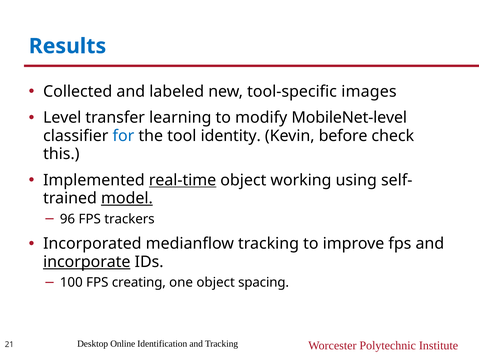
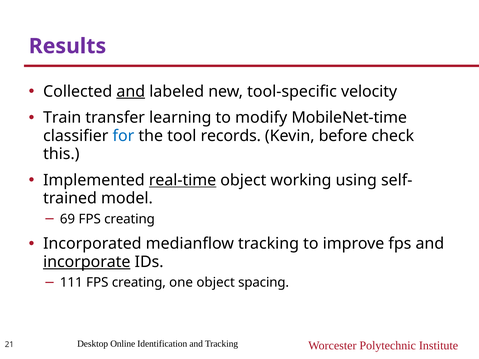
Results colour: blue -> purple
and at (131, 92) underline: none -> present
images: images -> velocity
Level: Level -> Train
MobileNet-level: MobileNet-level -> MobileNet-time
identity: identity -> records
model underline: present -> none
96: 96 -> 69
trackers at (129, 219): trackers -> creating
100: 100 -> 111
